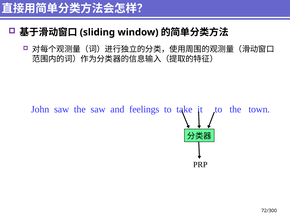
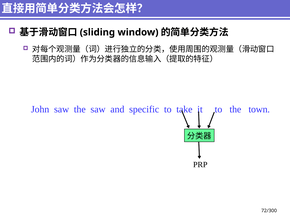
feelings: feelings -> specific
